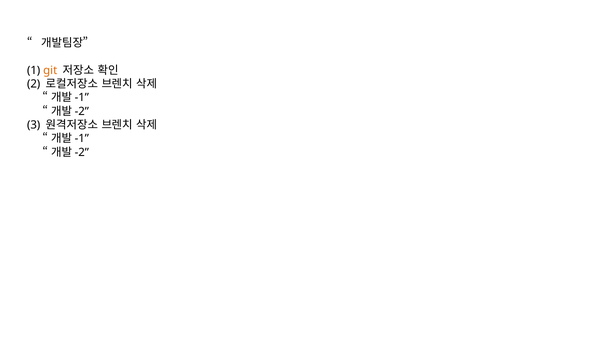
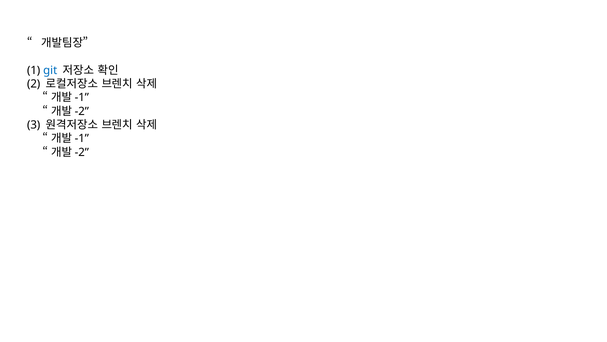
git colour: orange -> blue
